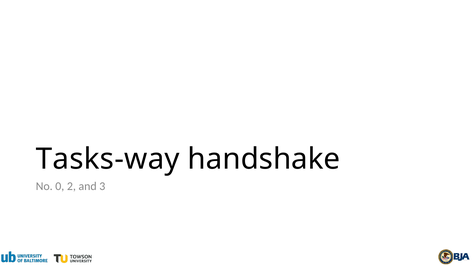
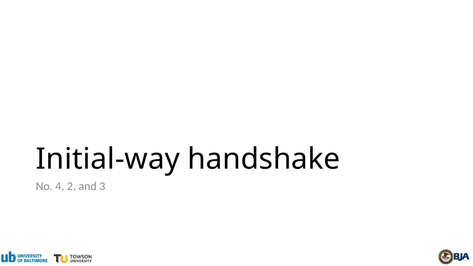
Tasks-way: Tasks-way -> Initial-way
0: 0 -> 4
